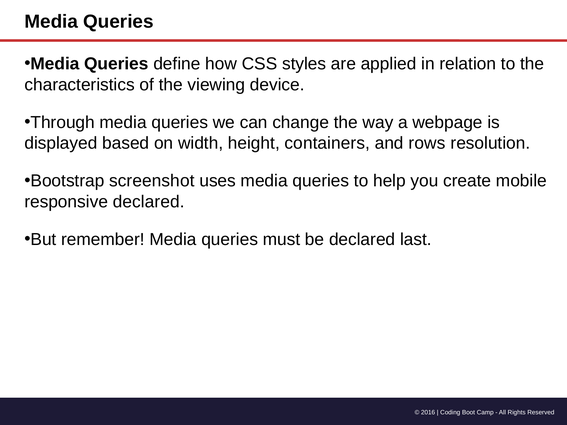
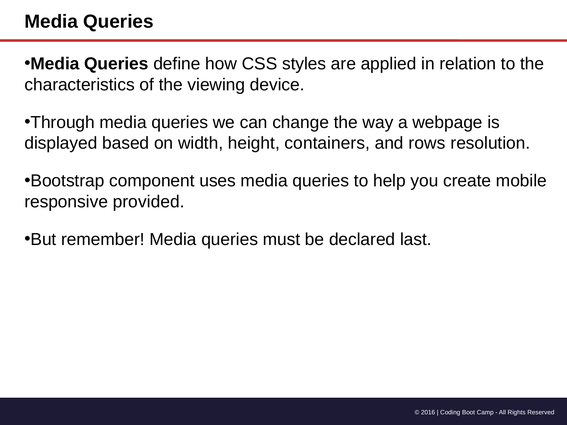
screenshot: screenshot -> component
responsive declared: declared -> provided
